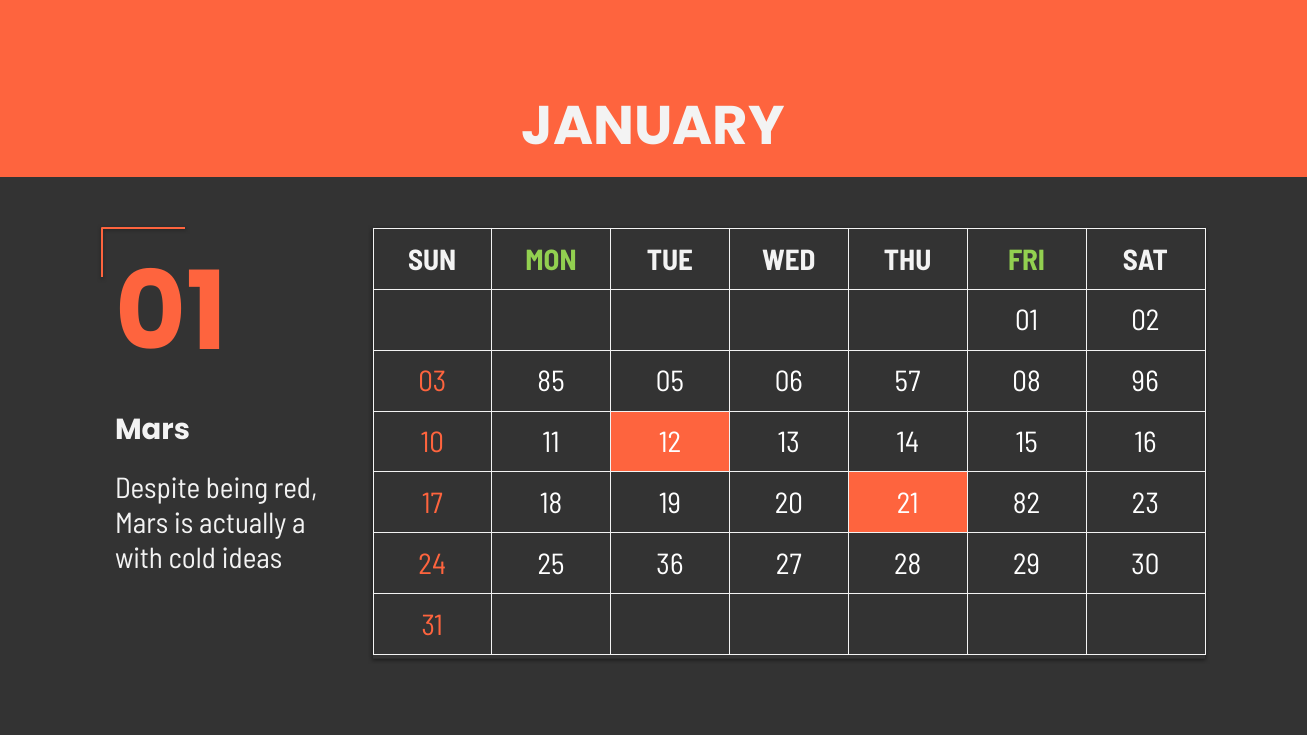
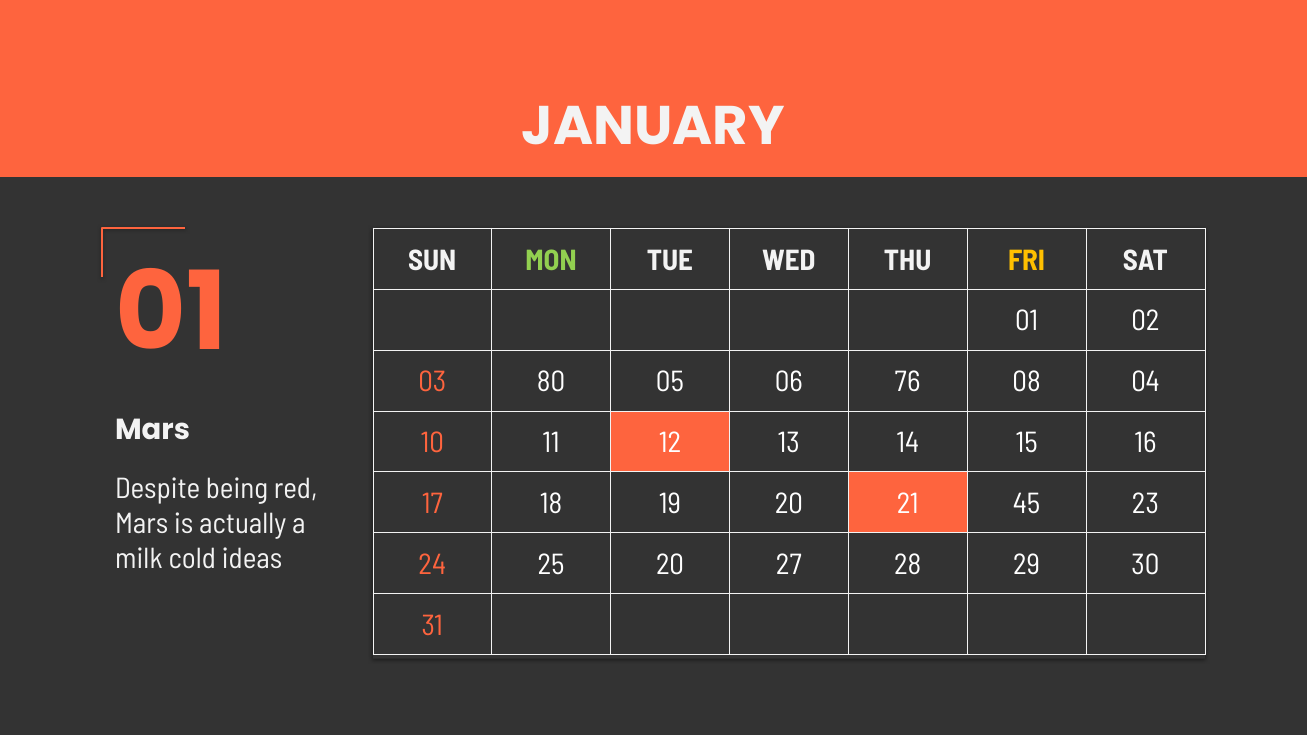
FRI colour: light green -> yellow
85: 85 -> 80
57: 57 -> 76
96: 96 -> 04
82: 82 -> 45
with: with -> milk
25 36: 36 -> 20
